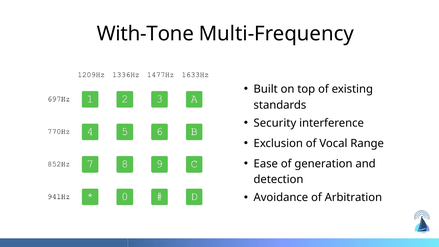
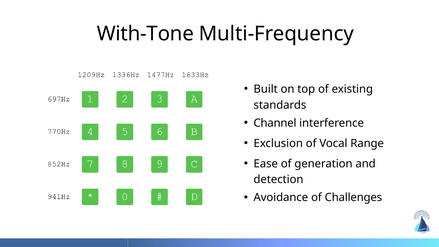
Security: Security -> Channel
Arbitration: Arbitration -> Challenges
